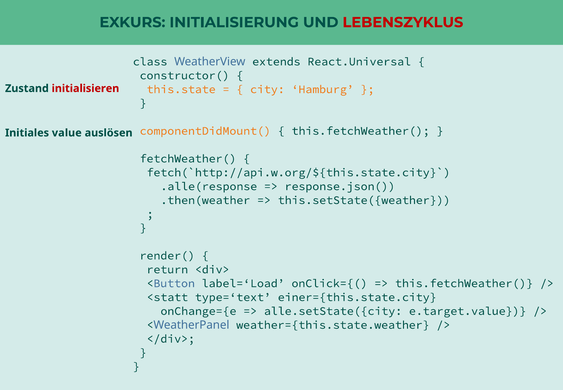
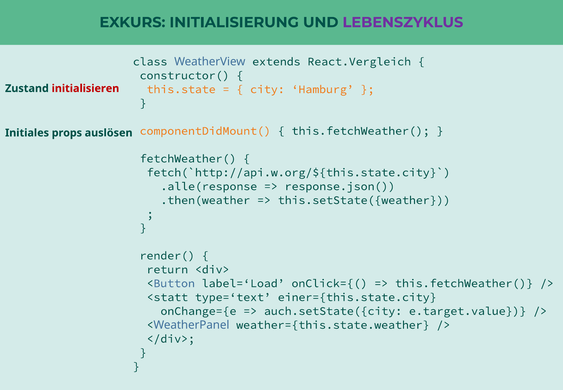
LEBENSZYKLUS colour: red -> purple
React.Universal: React.Universal -> React.Vergleich
value: value -> props
alle.setState({city: alle.setState({city -> auch.setState({city
